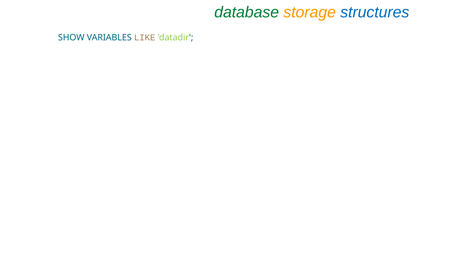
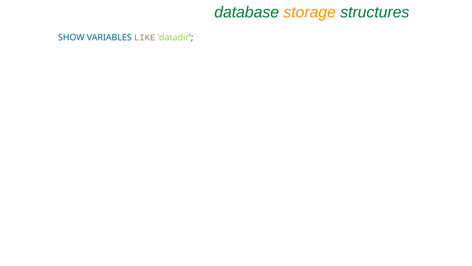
structures colour: blue -> green
